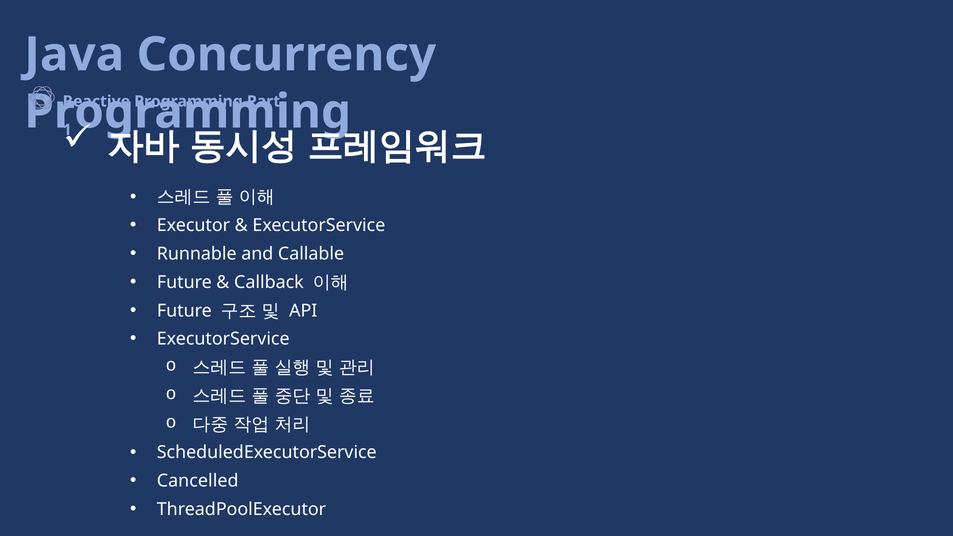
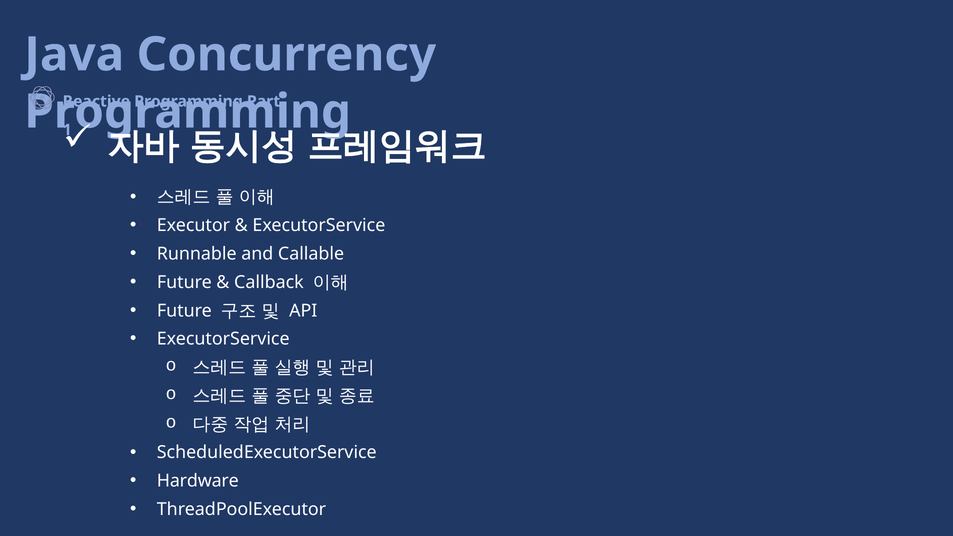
Cancelled: Cancelled -> Hardware
